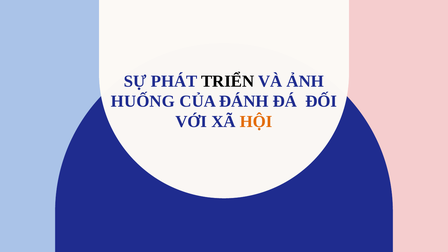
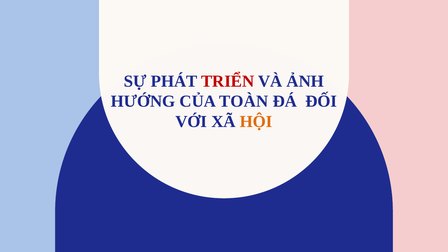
TRIỂN colour: black -> red
HUỐNG: HUỐNG -> HƯỚNG
ĐÁNH: ĐÁNH -> TOÀN
